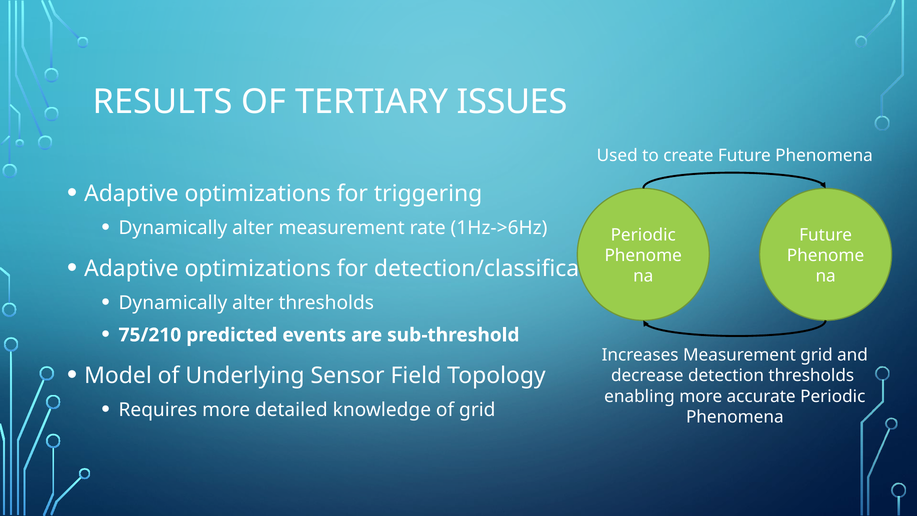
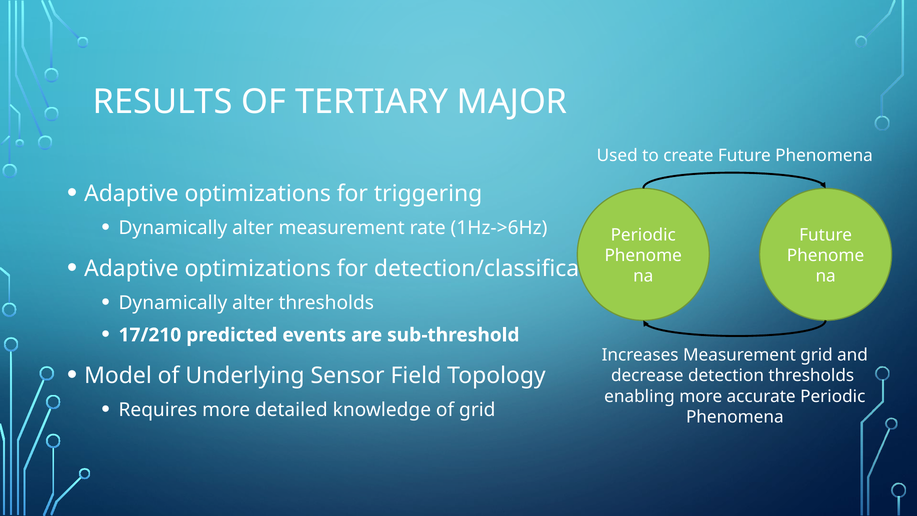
ISSUES: ISSUES -> MAJOR
75/210: 75/210 -> 17/210
